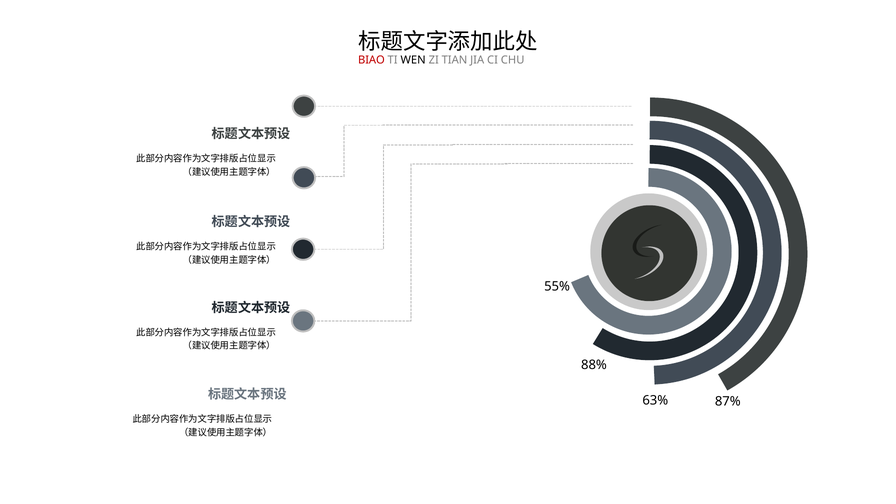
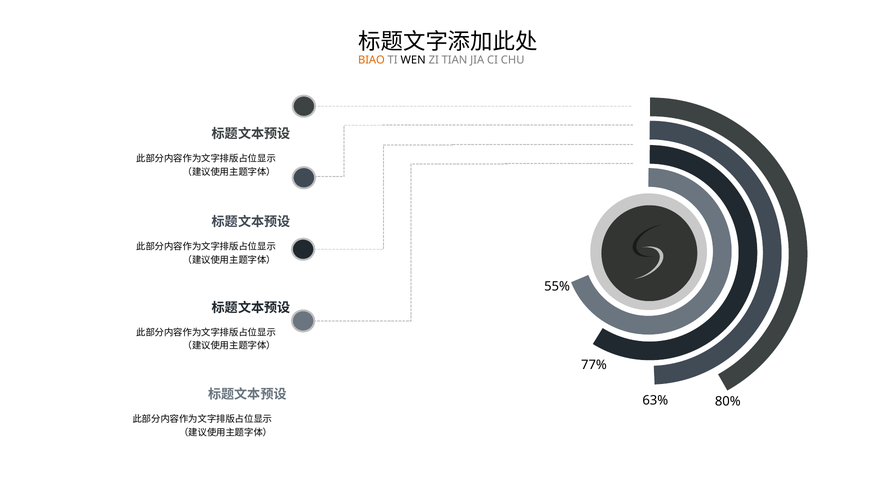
BIAO colour: red -> orange
88%: 88% -> 77%
87%: 87% -> 80%
